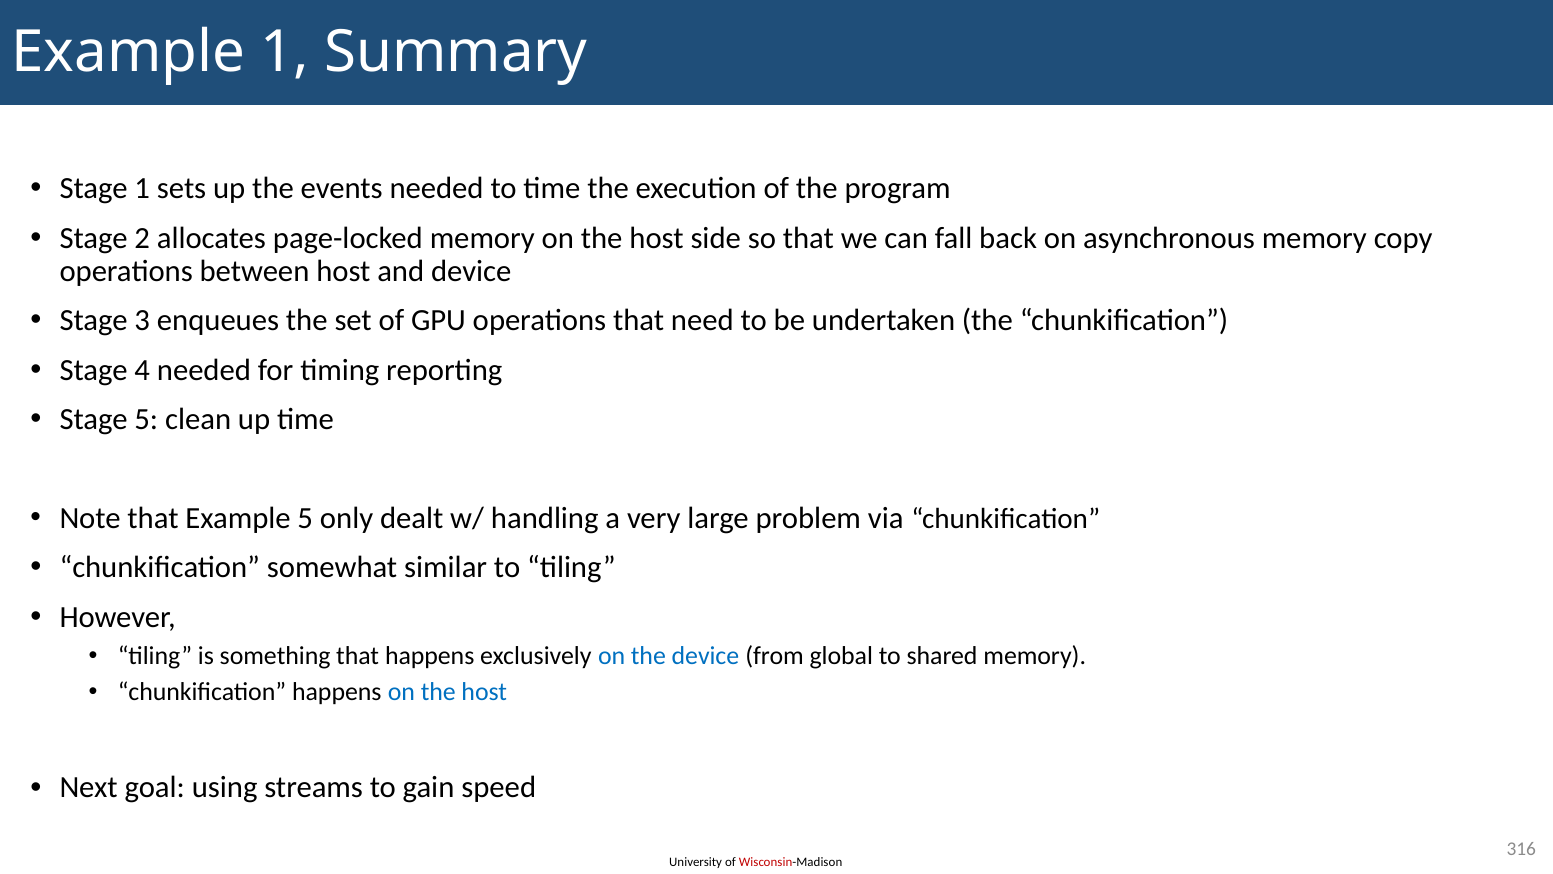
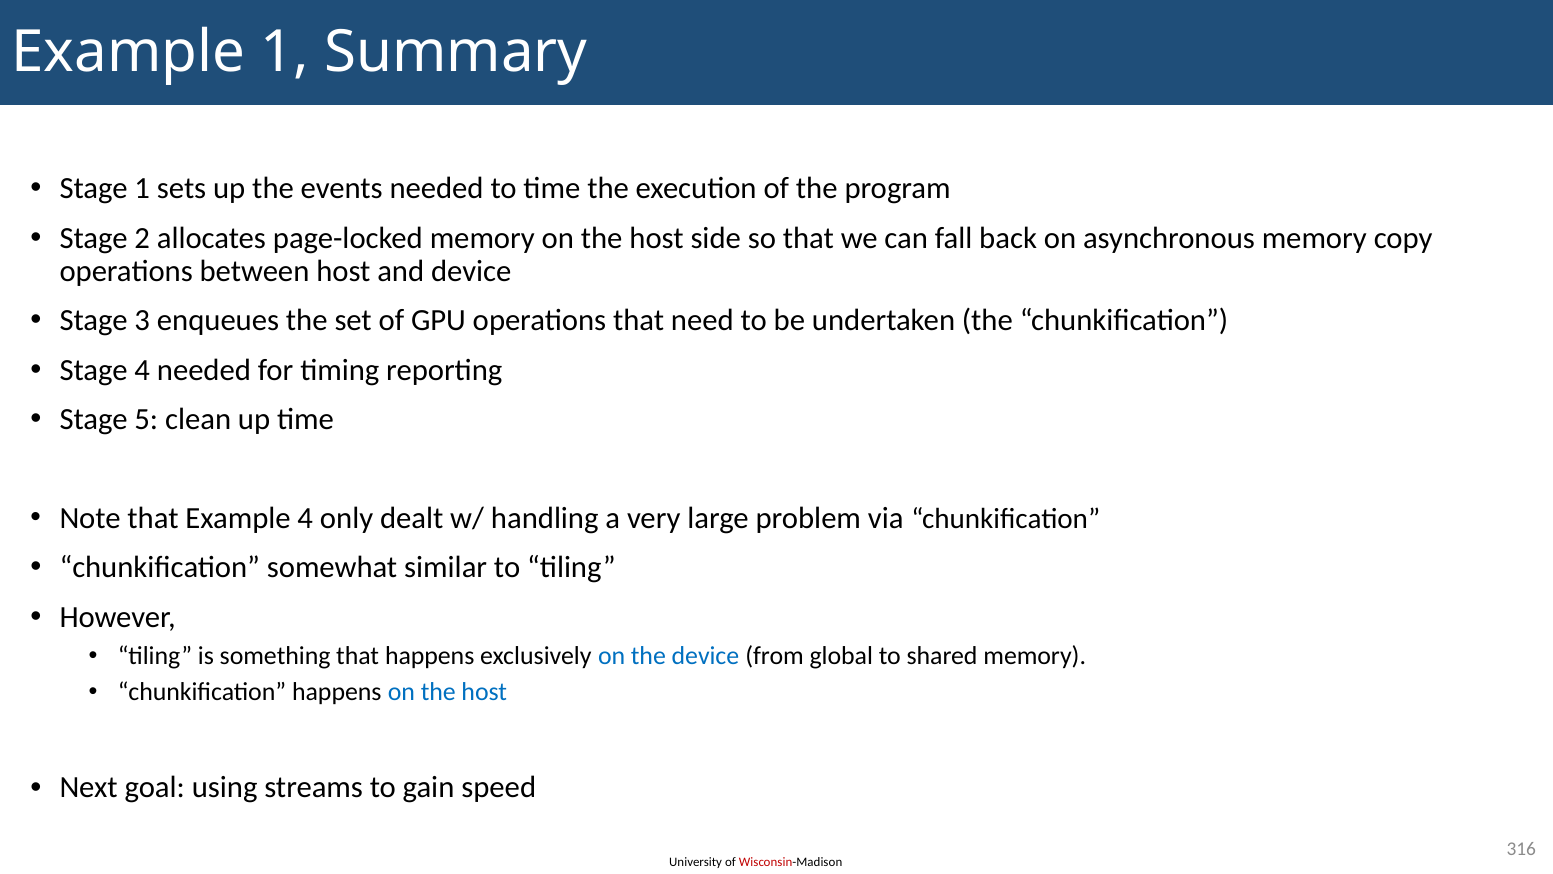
Example 5: 5 -> 4
